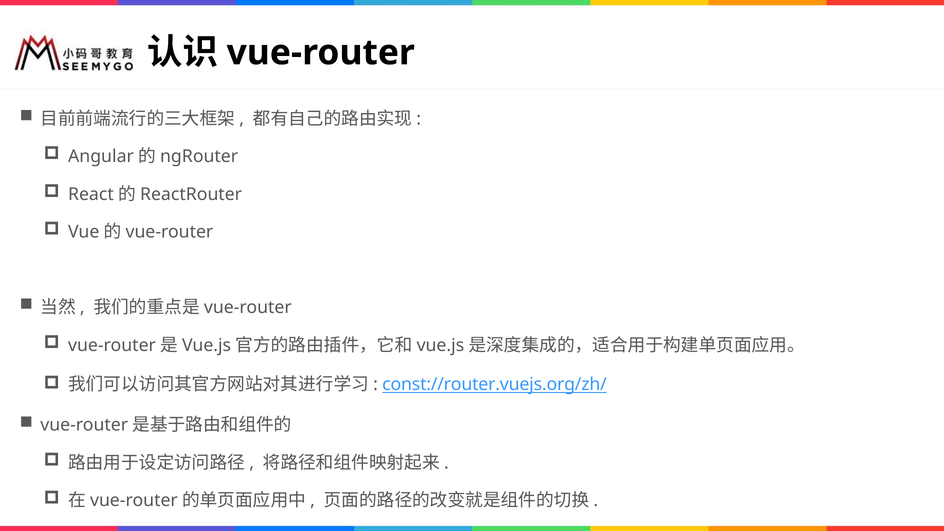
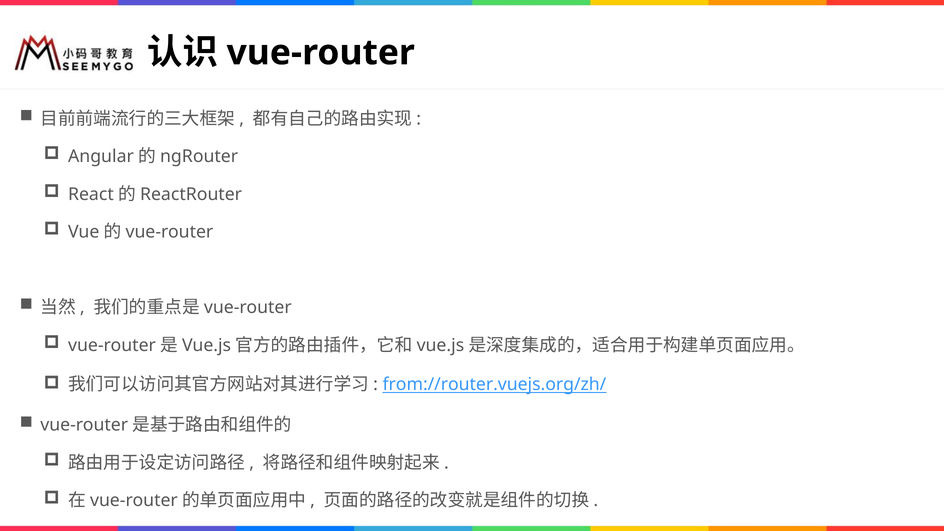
const://router.vuejs.org/zh/: const://router.vuejs.org/zh/ -> from://router.vuejs.org/zh/
